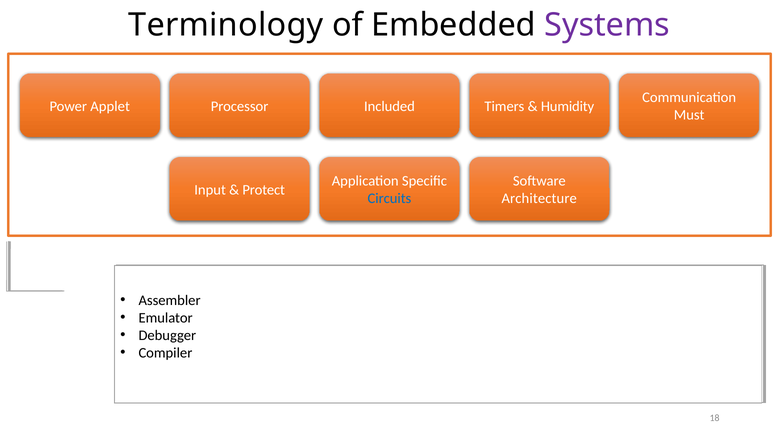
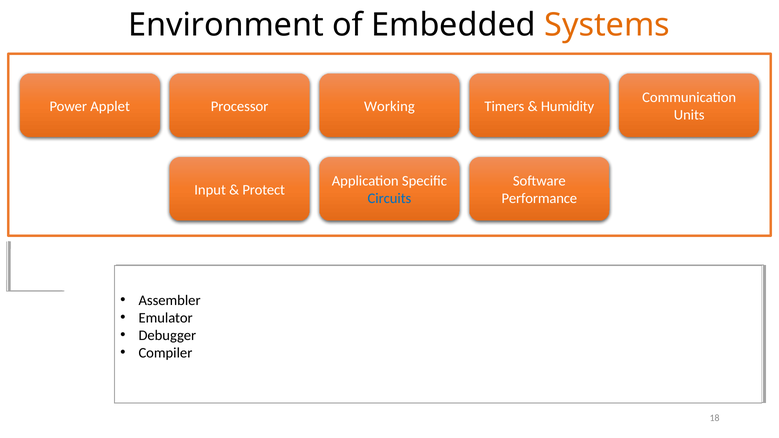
Terminology: Terminology -> Environment
Systems colour: purple -> orange
Included: Included -> Working
Must at (689, 115): Must -> Units
Architecture at (539, 199): Architecture -> Performance
